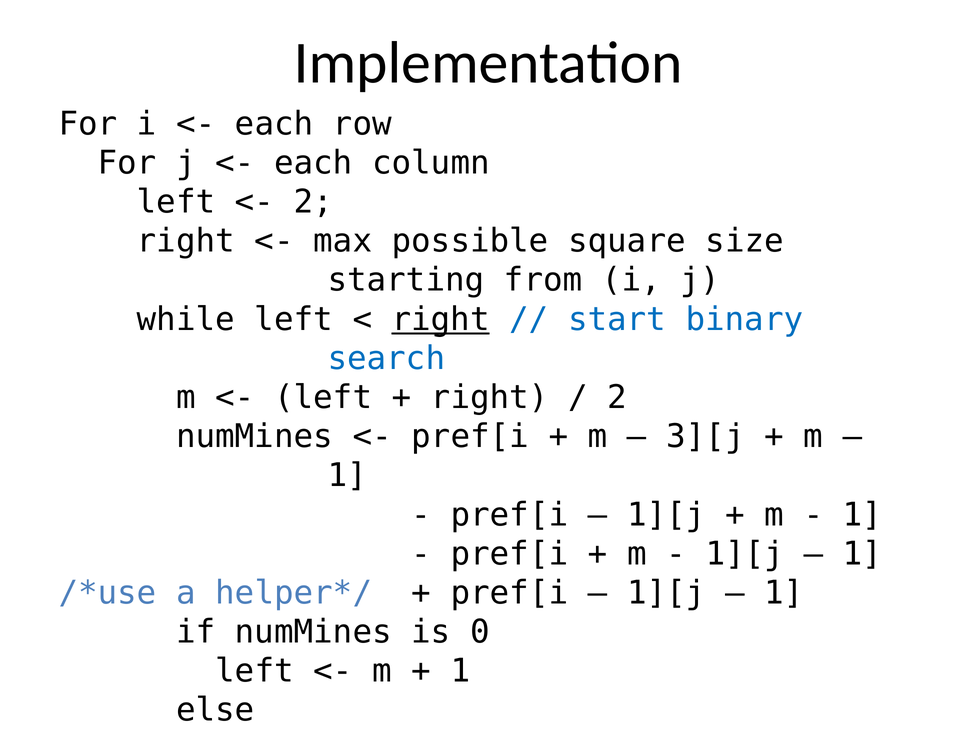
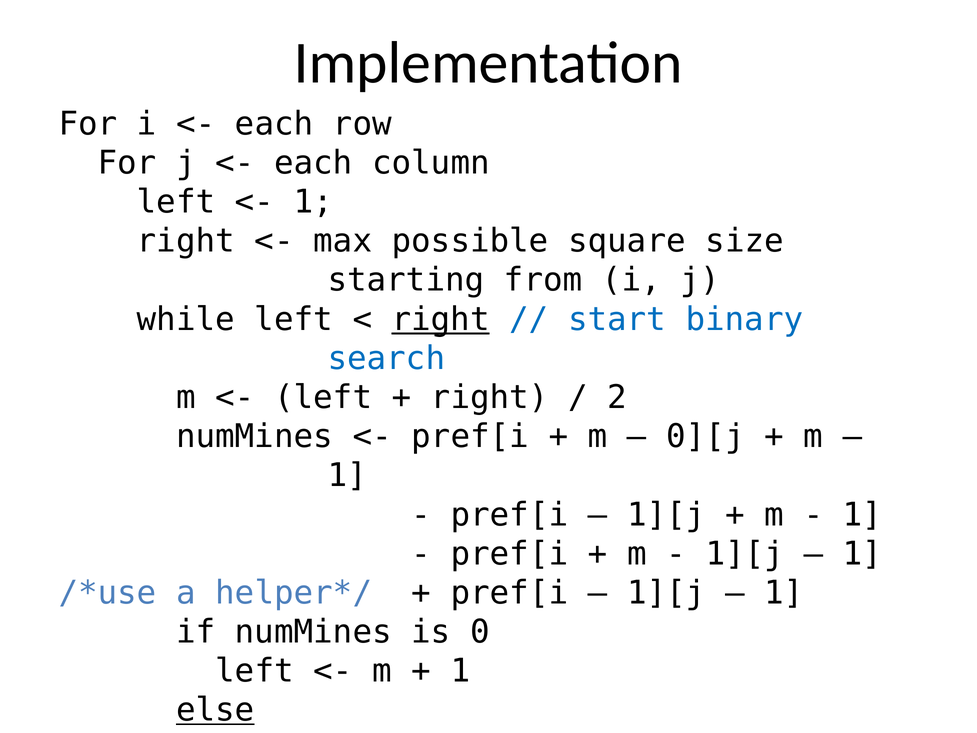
2 at (313, 202): 2 -> 1
3][j: 3][j -> 0][j
else underline: none -> present
